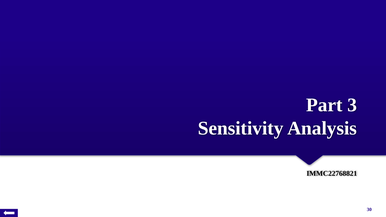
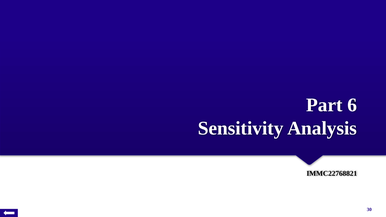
3: 3 -> 6
